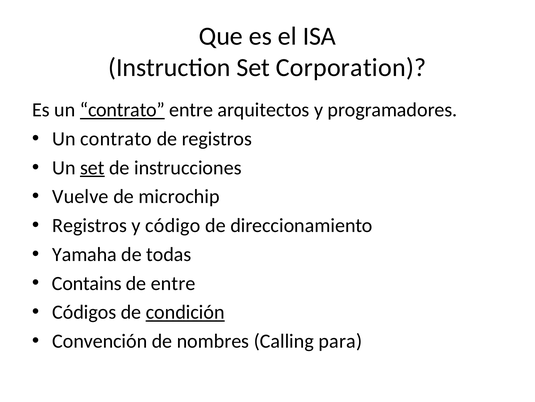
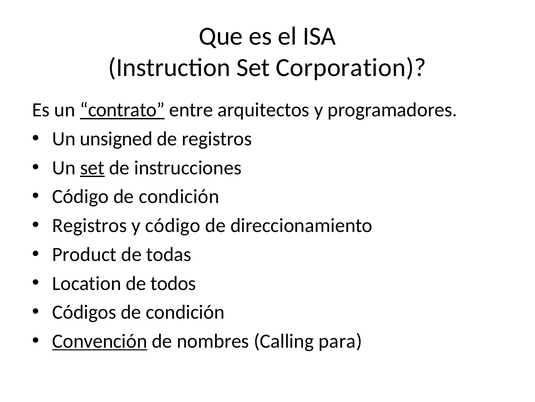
contrato at (116, 139): contrato -> unsigned
Vuelve at (80, 196): Vuelve -> Código
microchip at (179, 196): microchip -> condición
Yamaha: Yamaha -> Product
Contains: Contains -> Location
de entre: entre -> todos
condición at (185, 312) underline: present -> none
Convención underline: none -> present
